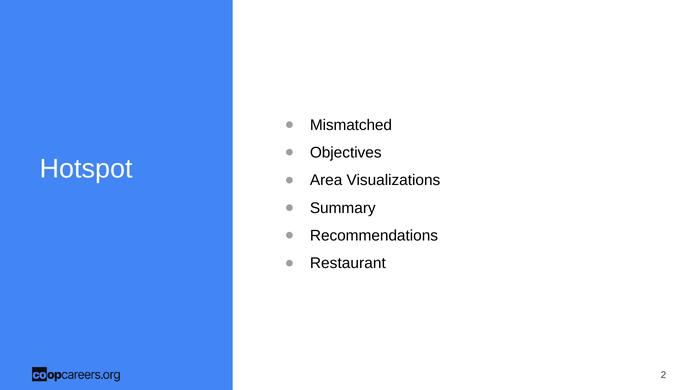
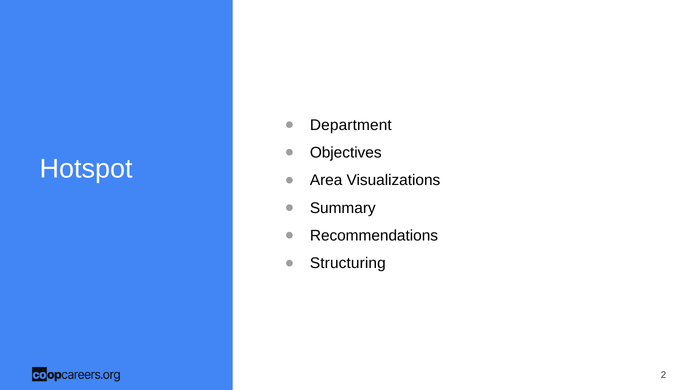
Mismatched: Mismatched -> Department
Restaurant: Restaurant -> Structuring
